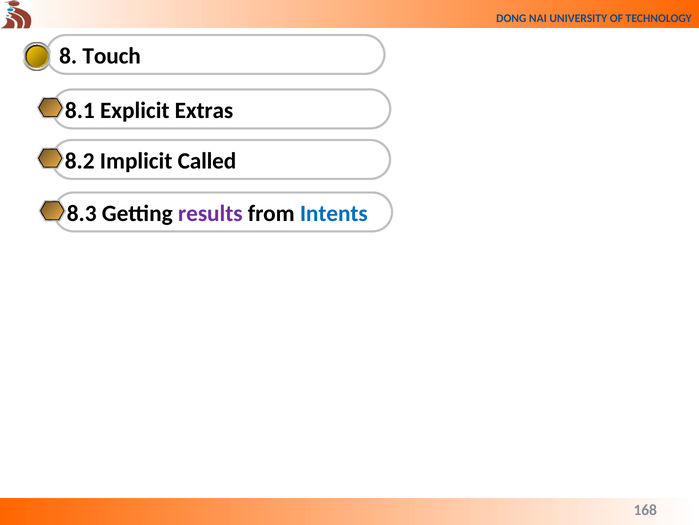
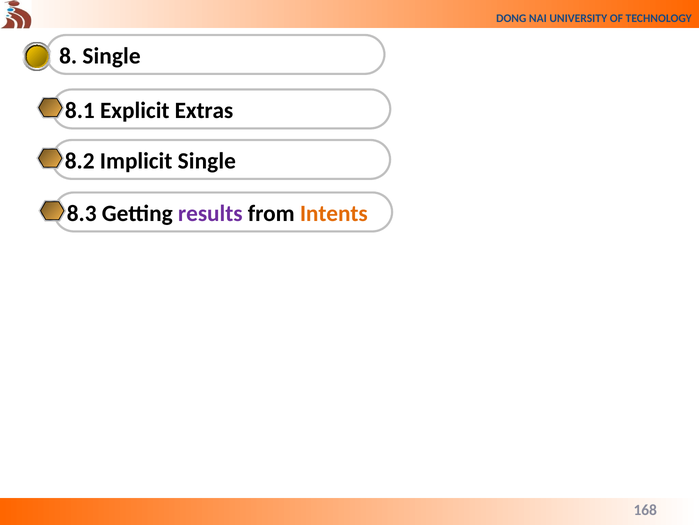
Touch at (112, 56): Touch -> Single
Implicit Called: Called -> Single
Intents colour: blue -> orange
